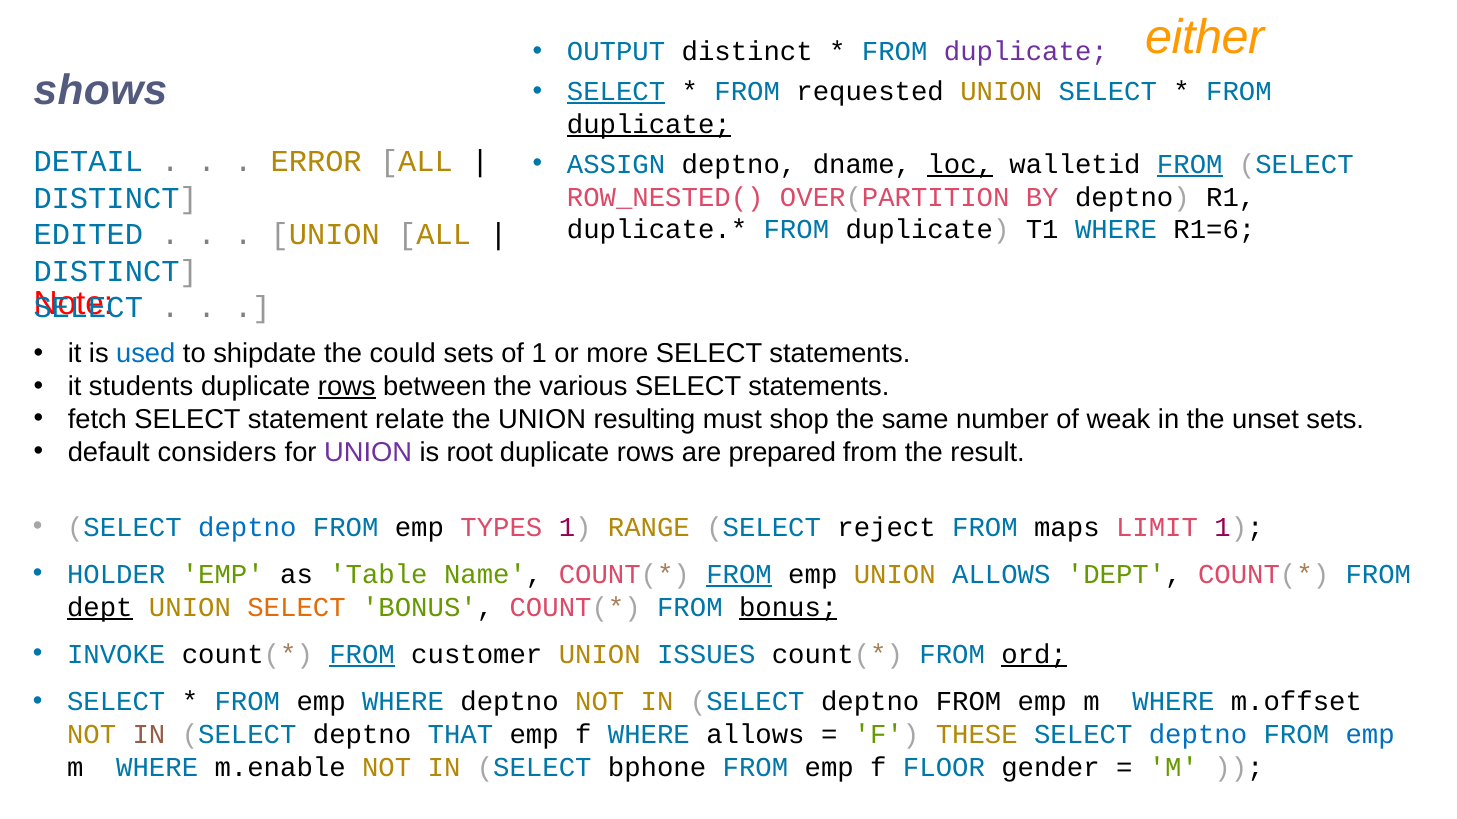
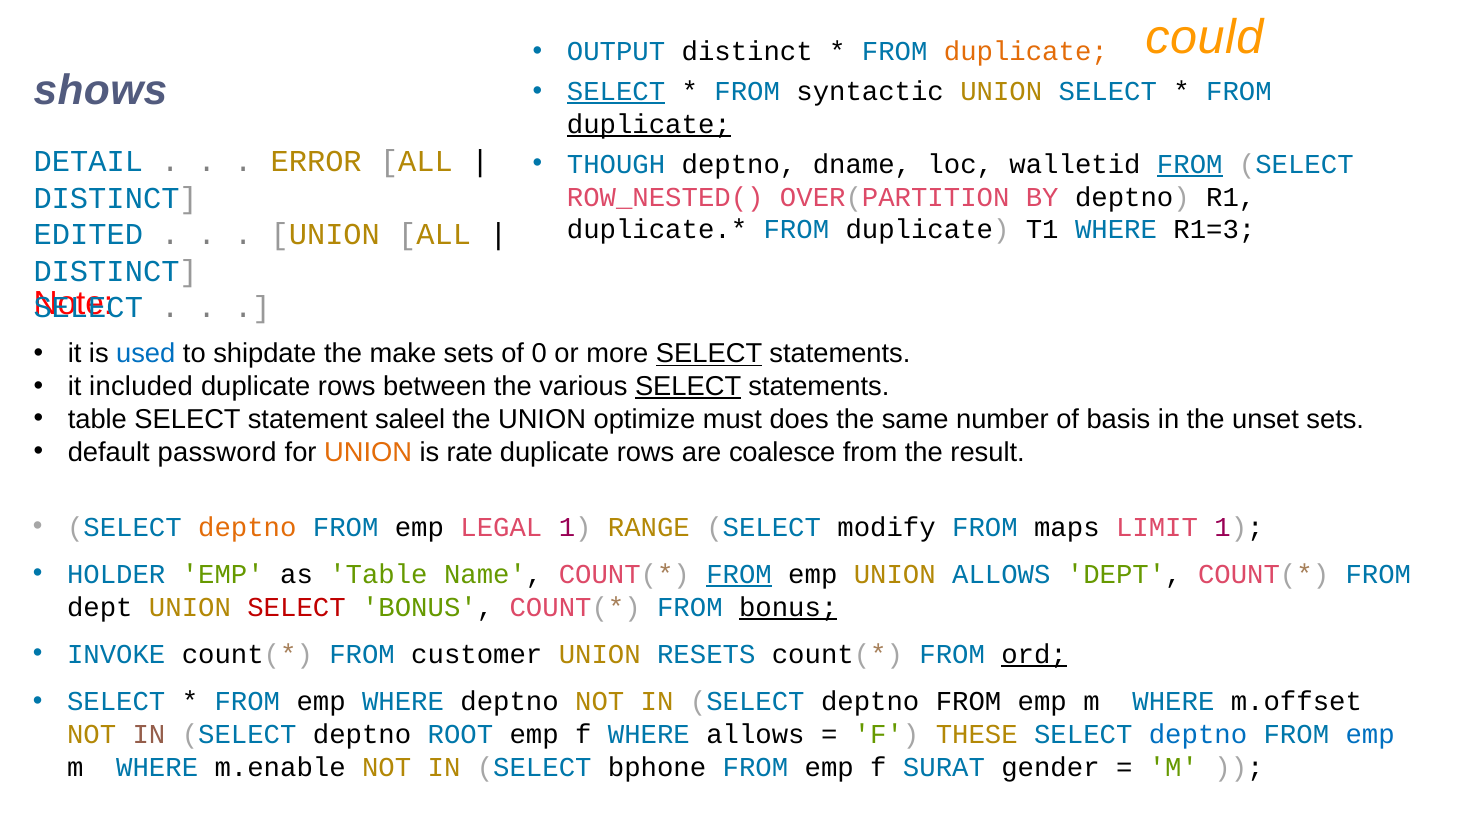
either: either -> could
duplicate at (1026, 52) colour: purple -> orange
requested: requested -> syntactic
ASSIGN: ASSIGN -> THOUGH
loc underline: present -> none
R1=6: R1=6 -> R1=3
could: could -> make
of 1: 1 -> 0
SELECT at (709, 354) underline: none -> present
students: students -> included
rows at (347, 387) underline: present -> none
SELECT at (688, 387) underline: none -> present
fetch at (97, 420): fetch -> table
relate: relate -> saleel
resulting: resulting -> optimize
shop: shop -> does
weak: weak -> basis
considers: considers -> password
UNION at (368, 452) colour: purple -> orange
root: root -> rate
prepared: prepared -> coalesce
deptno at (247, 527) colour: blue -> orange
TYPES: TYPES -> LEGAL
reject: reject -> modify
dept at (100, 608) underline: present -> none
SELECT at (297, 608) colour: orange -> red
FROM at (362, 655) underline: present -> none
ISSUES: ISSUES -> RESETS
THAT: THAT -> ROOT
FLOOR: FLOOR -> SURAT
